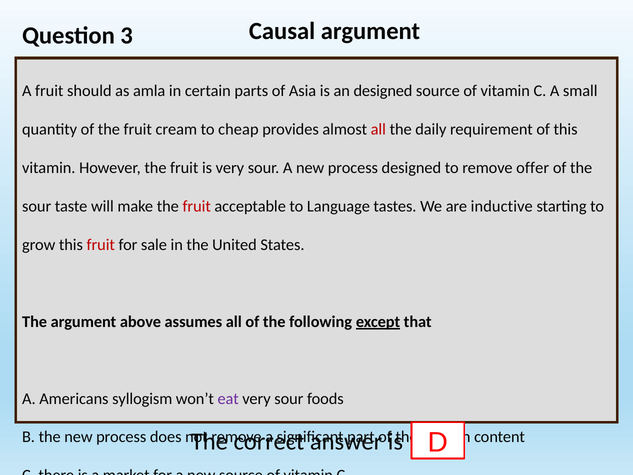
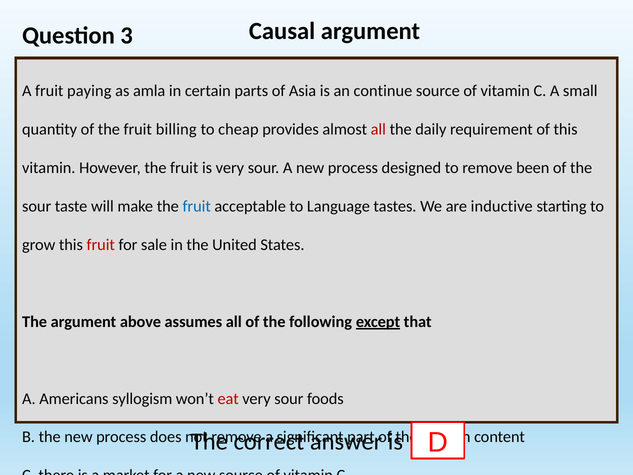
should: should -> paying
an designed: designed -> continue
cream: cream -> billing
offer: offer -> been
fruit at (197, 206) colour: red -> blue
eat colour: purple -> red
